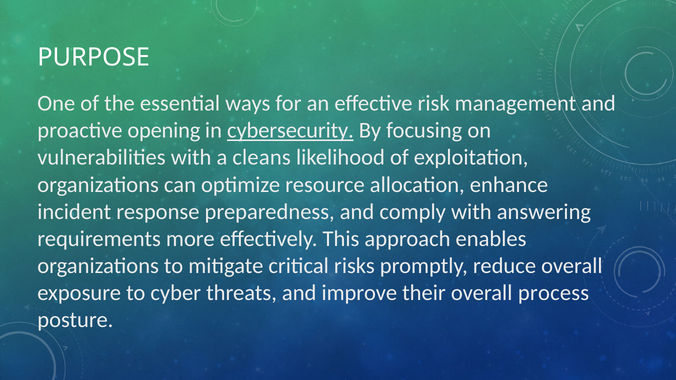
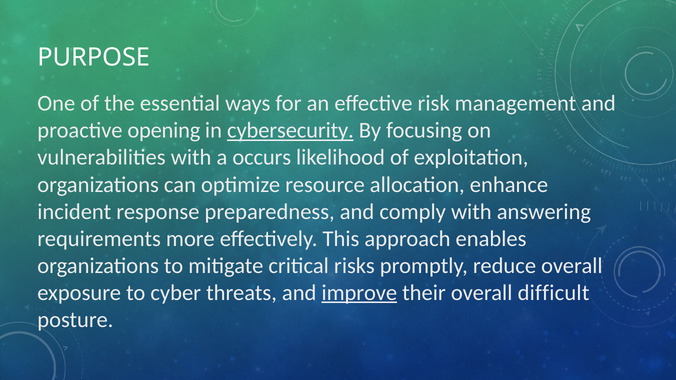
cleans: cleans -> occurs
improve underline: none -> present
process: process -> difficult
